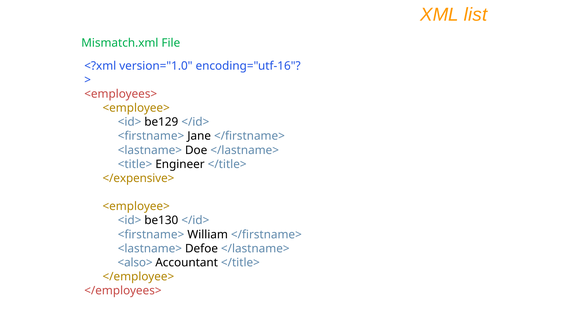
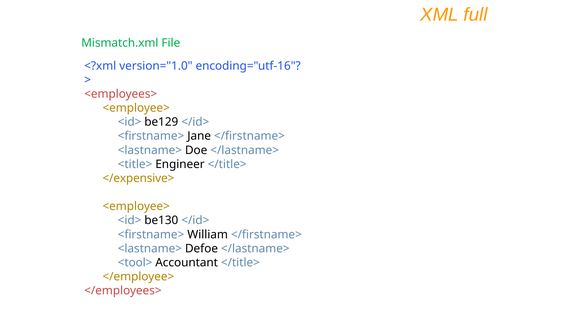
list: list -> full
<also>: <also> -> <tool>
